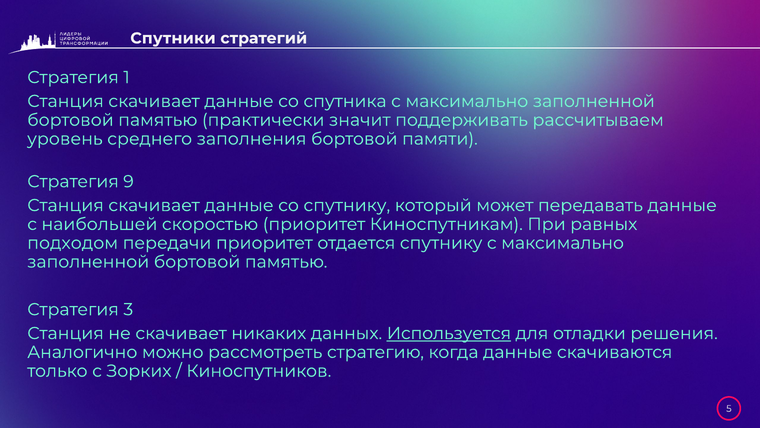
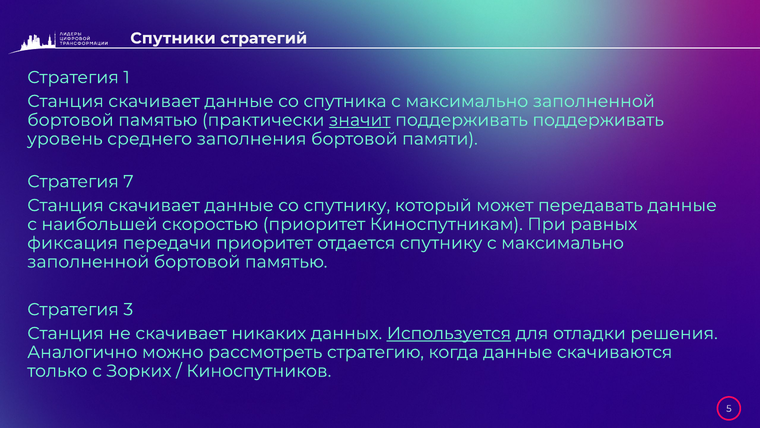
значит underline: none -> present
поддерживать рассчитываем: рассчитываем -> поддерживать
9: 9 -> 7
подходом: подходом -> фиксация
